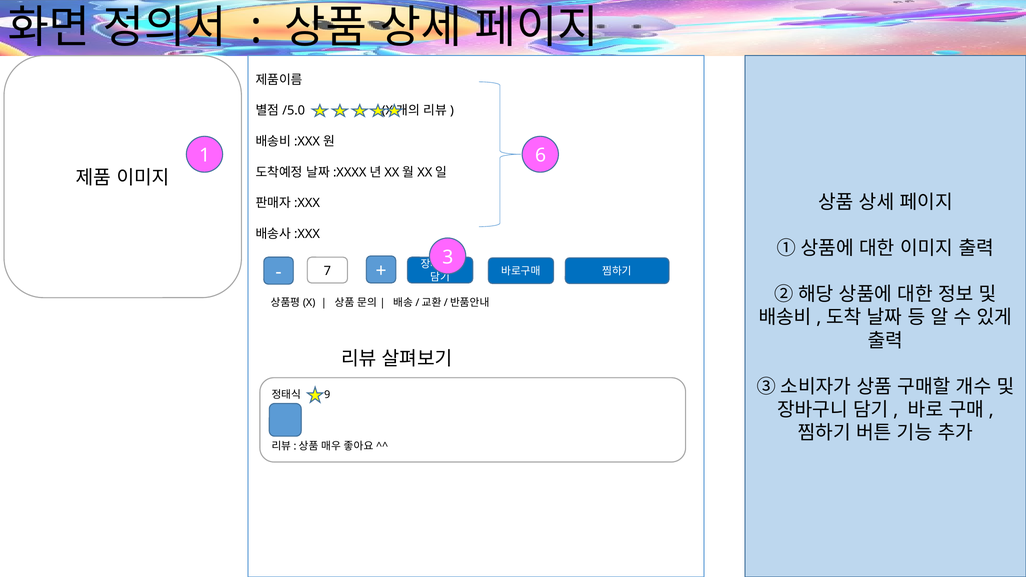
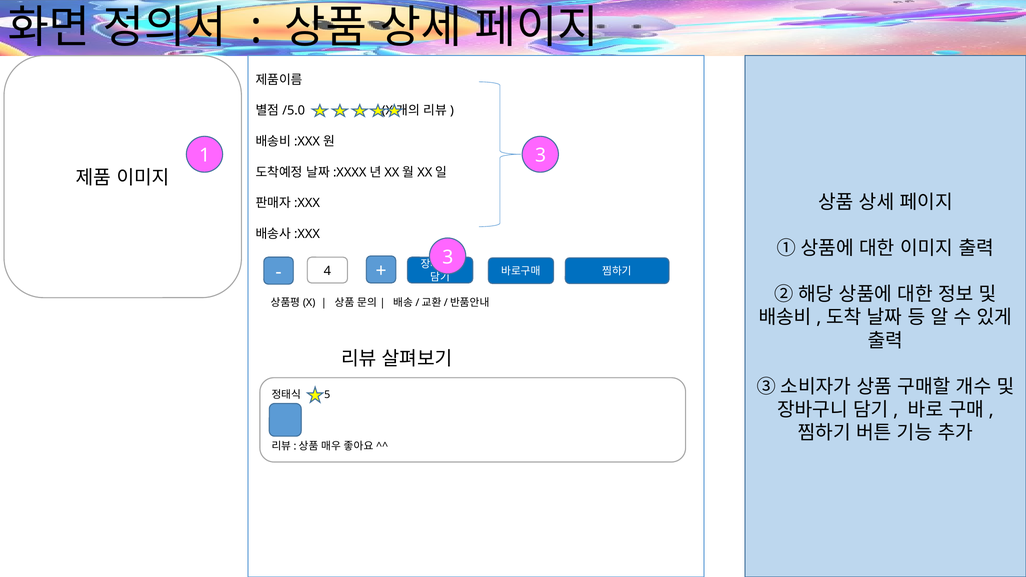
1 6: 6 -> 3
7: 7 -> 4
9: 9 -> 5
